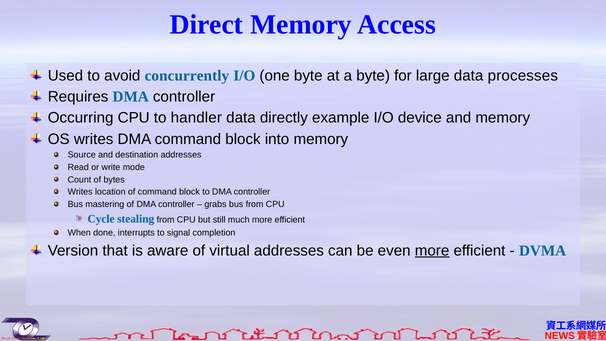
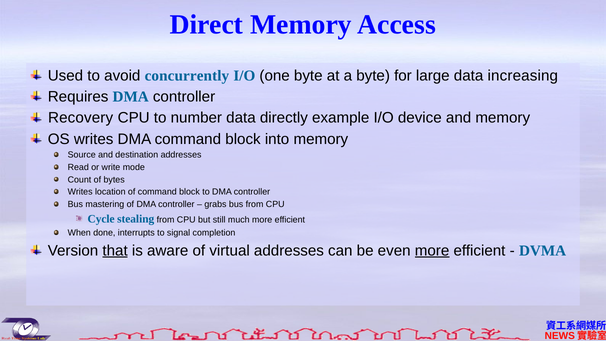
processes: processes -> increasing
Occurring: Occurring -> Recovery
handler: handler -> number
that underline: none -> present
